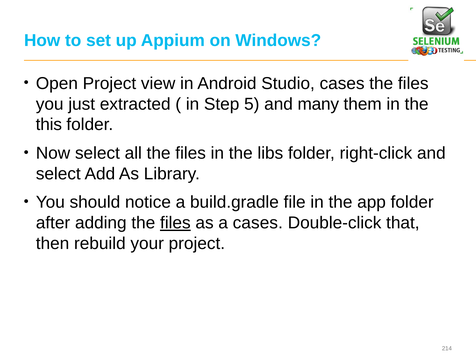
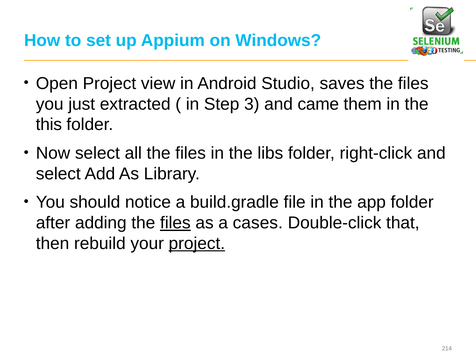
Studio cases: cases -> saves
5: 5 -> 3
many: many -> came
project at (197, 244) underline: none -> present
